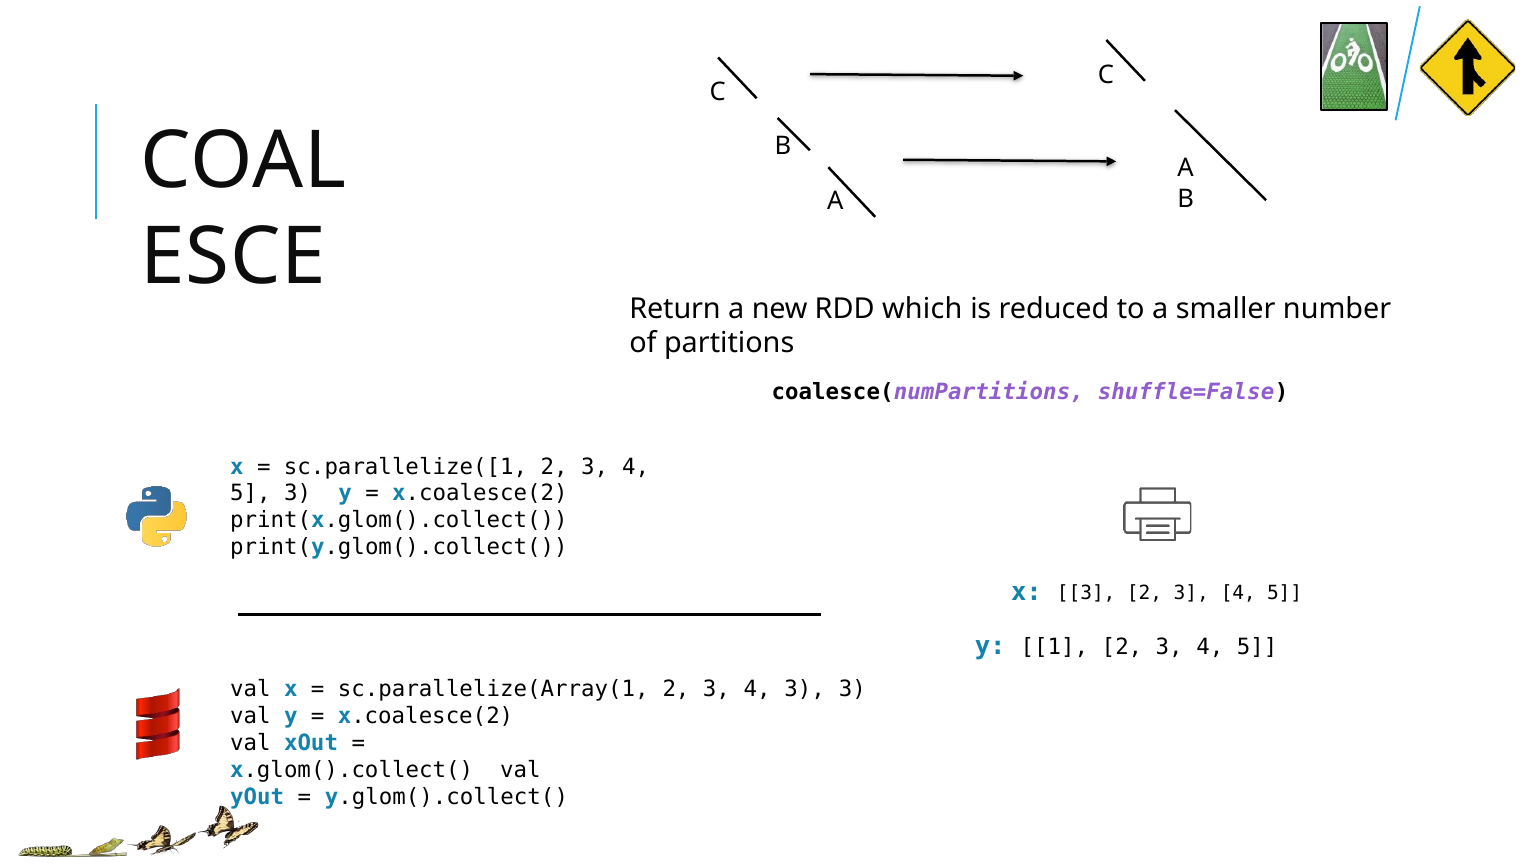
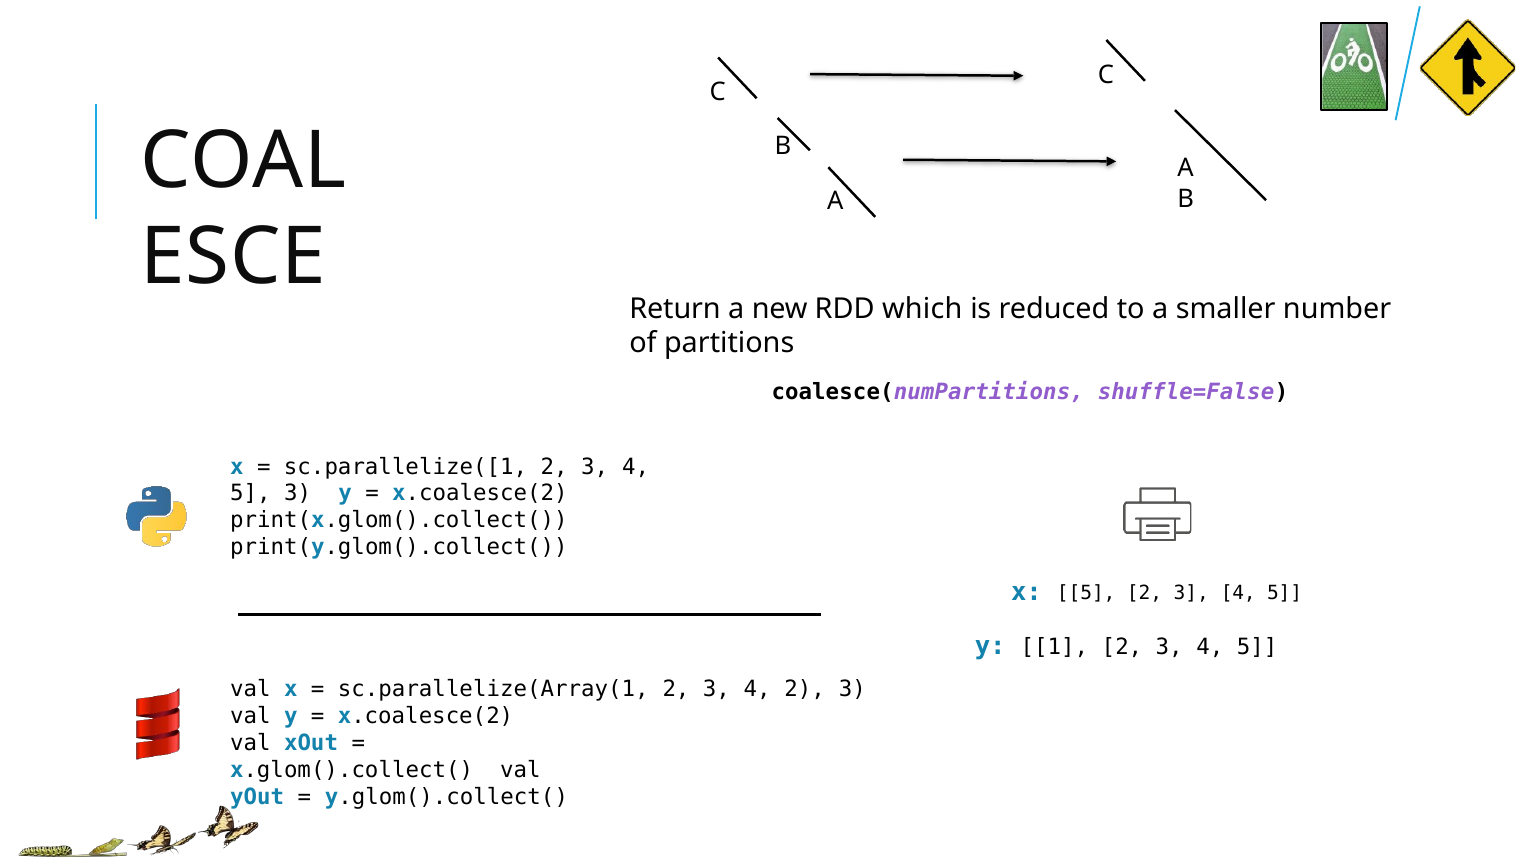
x 3: 3 -> 5
4 3: 3 -> 2
